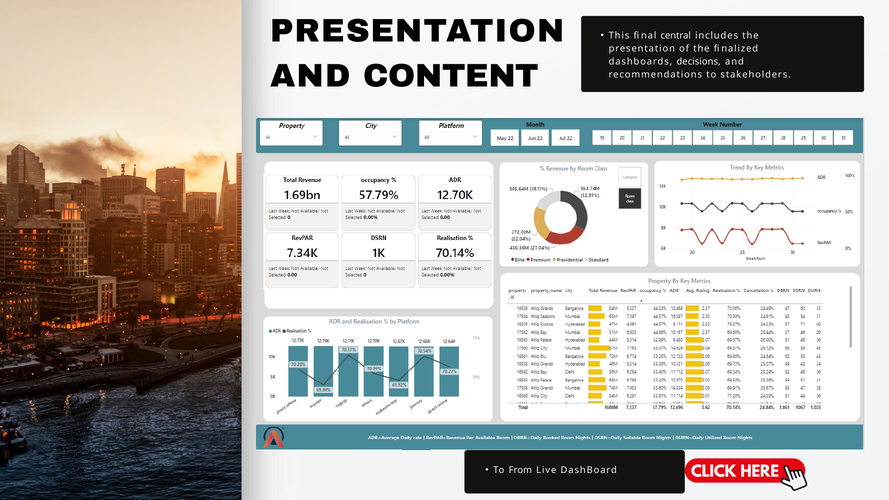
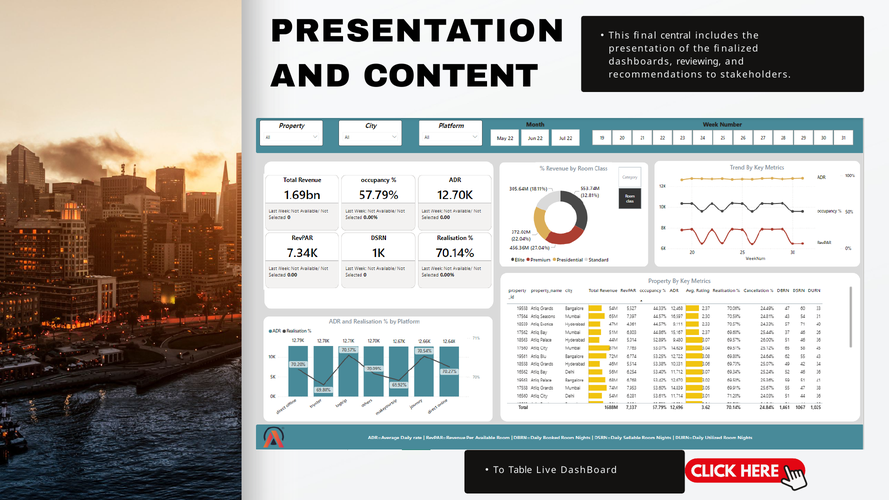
decisions: decisions -> reviewing
From: From -> Table
